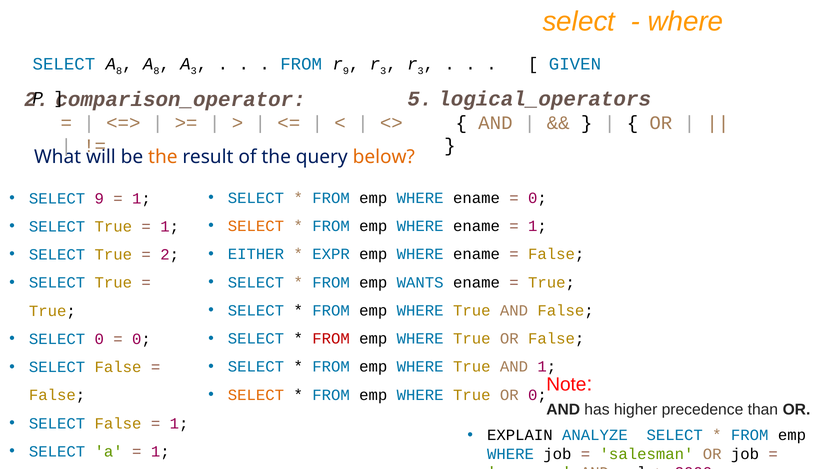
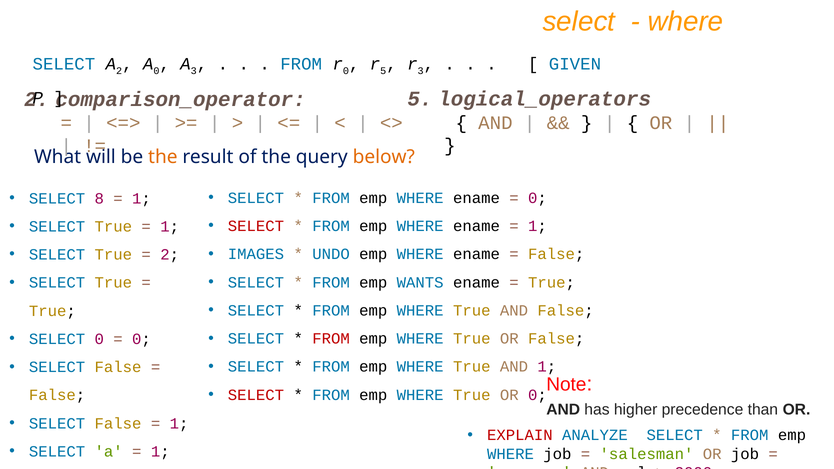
SELECT A 8: 8 -> 2
8 at (156, 71): 8 -> 0
9 at (346, 71): 9 -> 0
3 at (383, 71): 3 -> 5
SELECT 9: 9 -> 8
SELECT at (256, 226) colour: orange -> red
EITHER: EITHER -> IMAGES
EXPR: EXPR -> UNDO
SELECT at (256, 395) colour: orange -> red
EXPLAIN colour: black -> red
